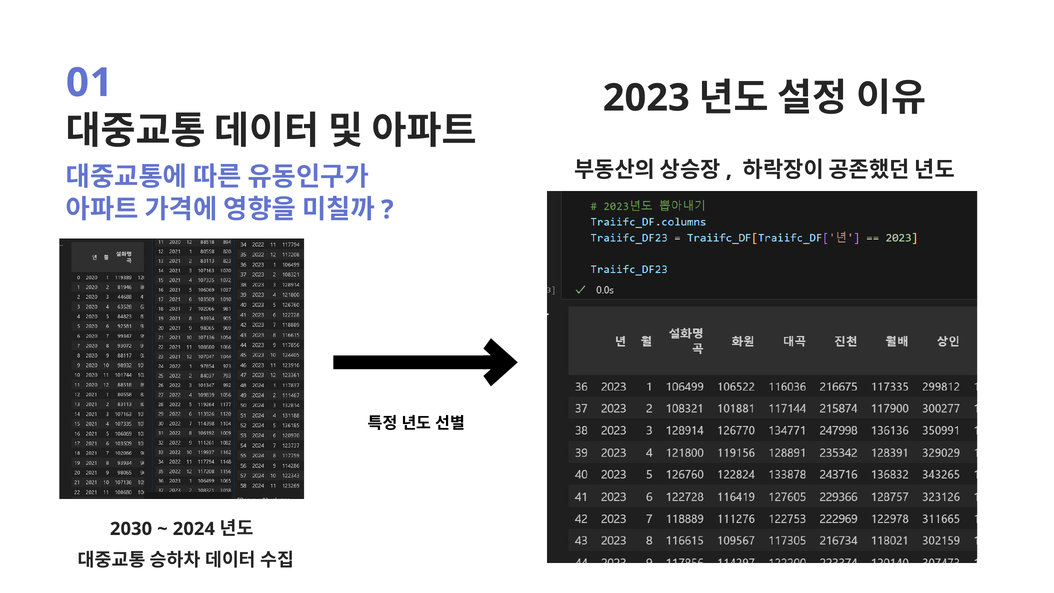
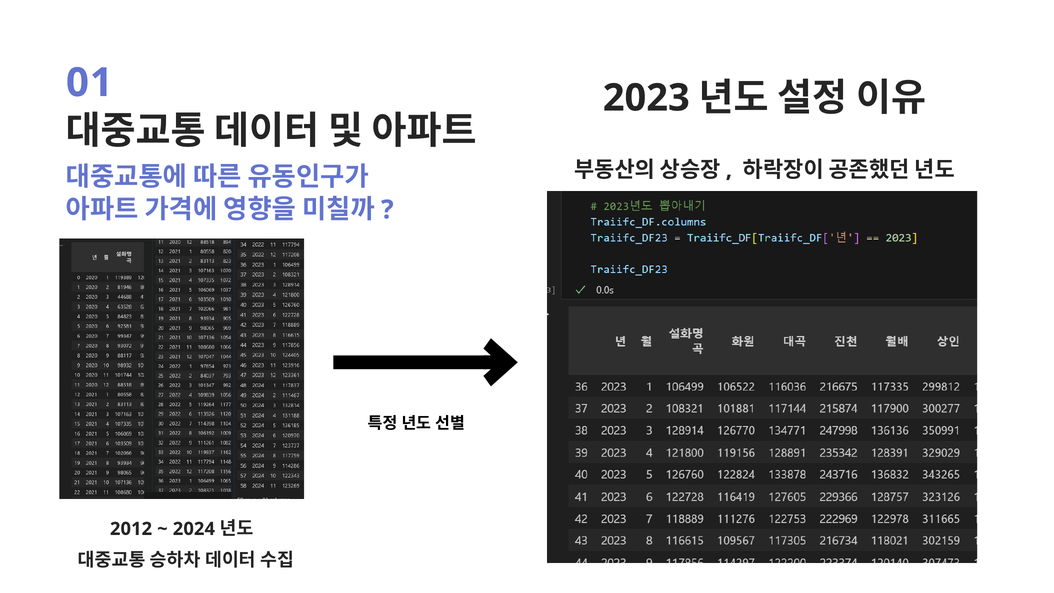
2030: 2030 -> 2012
